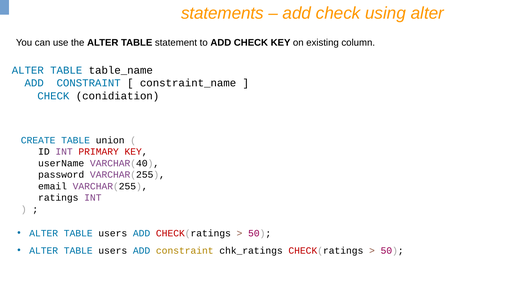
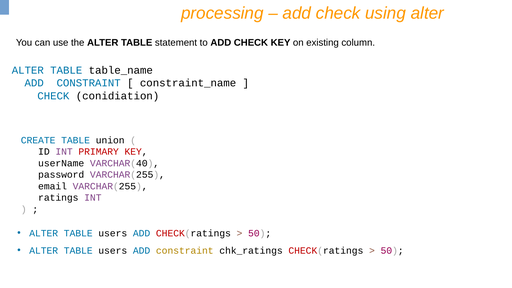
statements: statements -> processing
